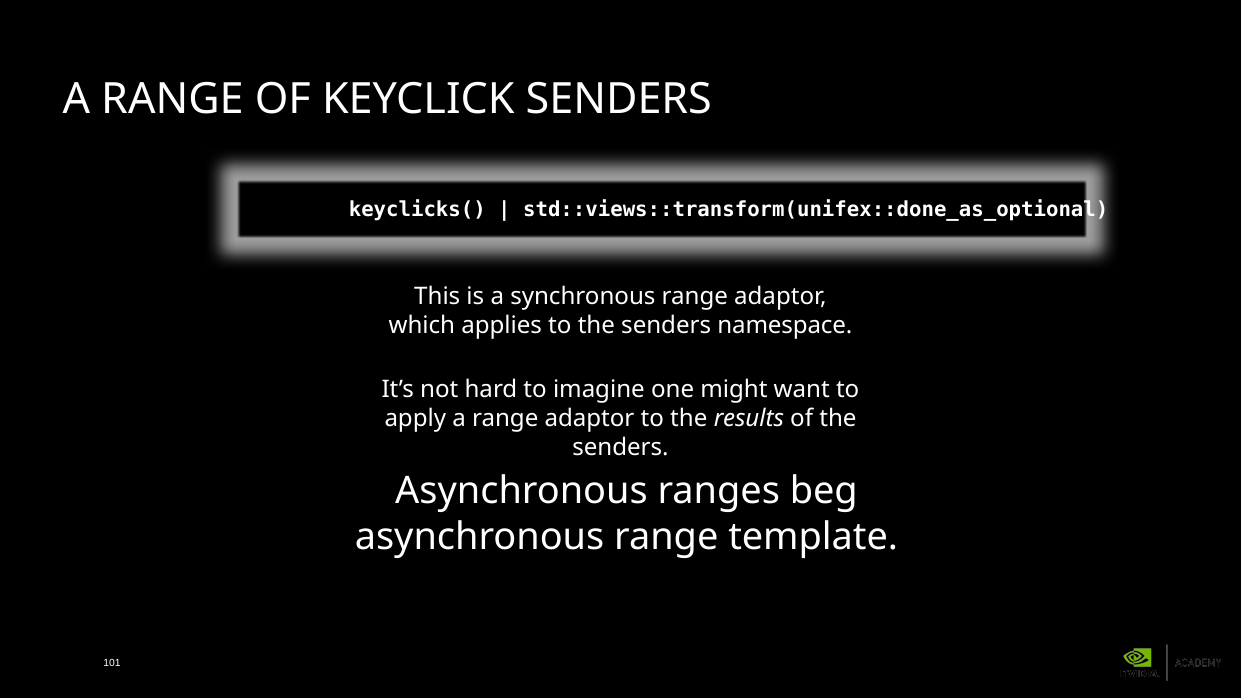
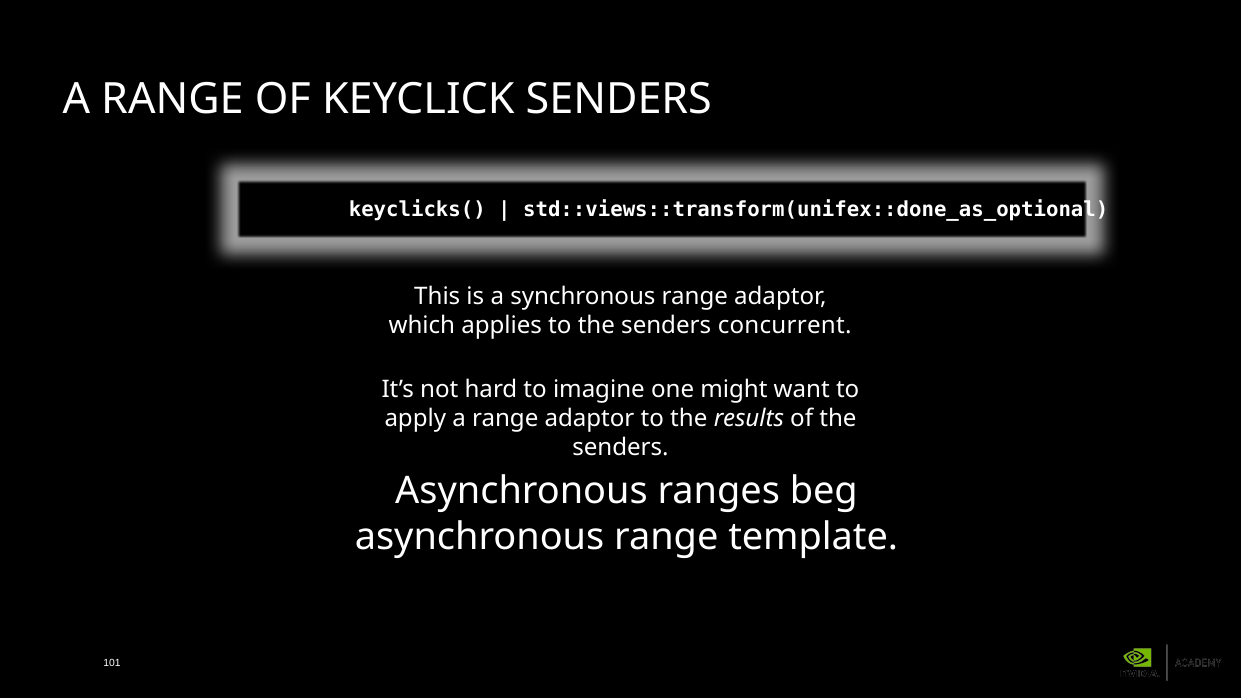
namespace: namespace -> concurrent
